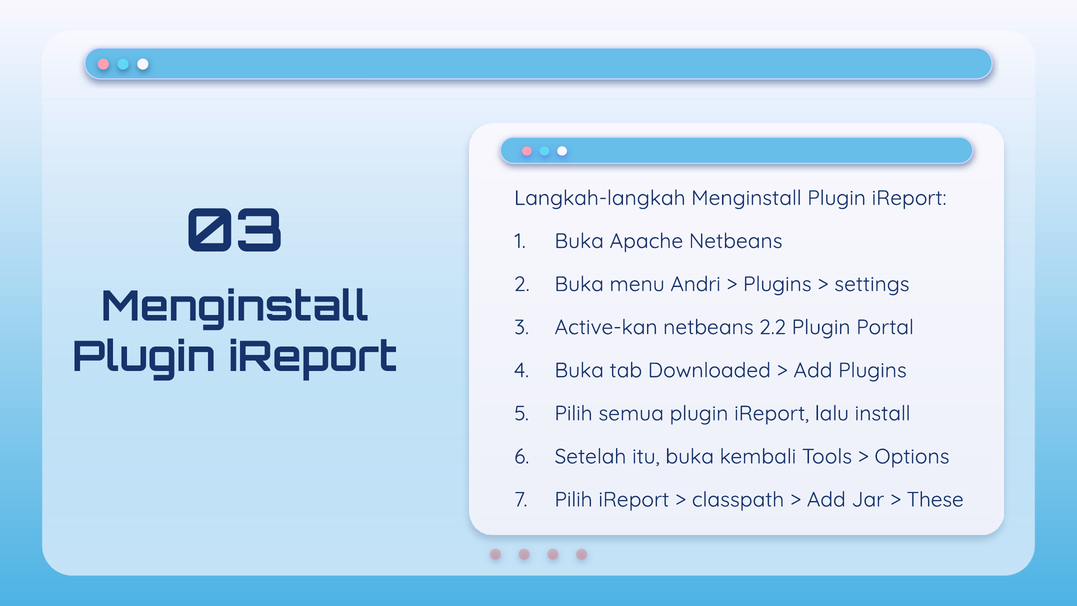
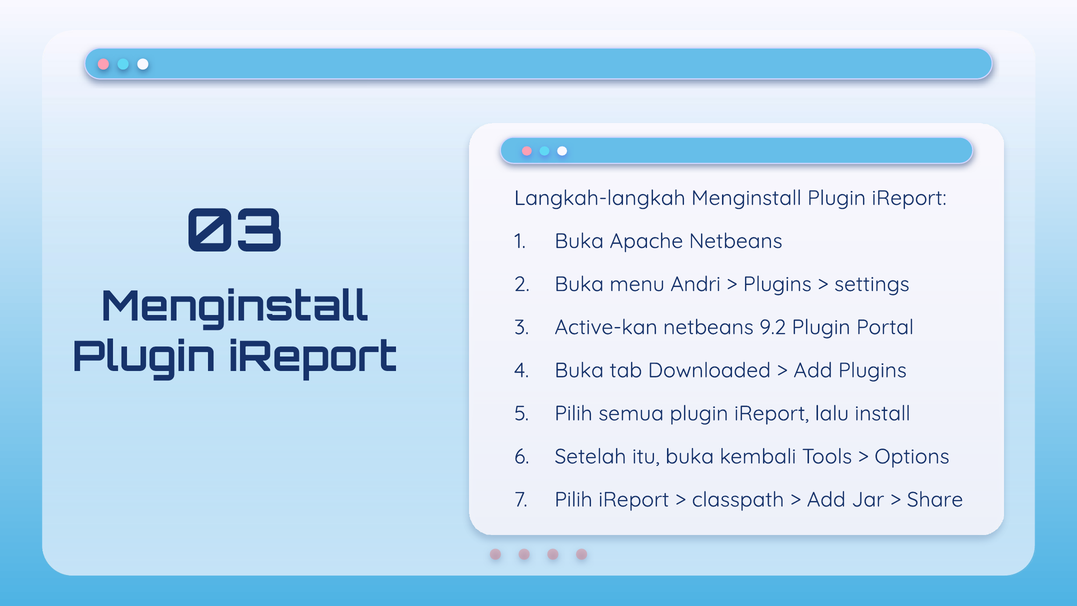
2.2: 2.2 -> 9.2
These: These -> Share
